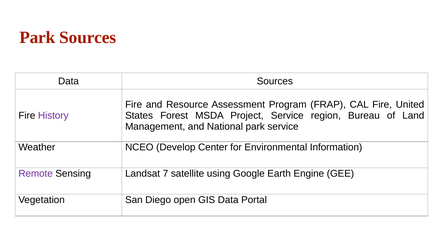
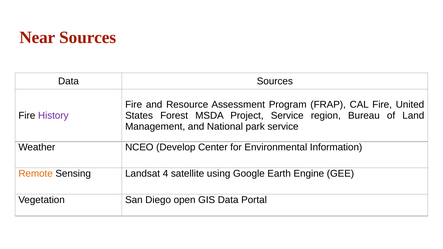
Park at (37, 38): Park -> Near
Remote colour: purple -> orange
7: 7 -> 4
